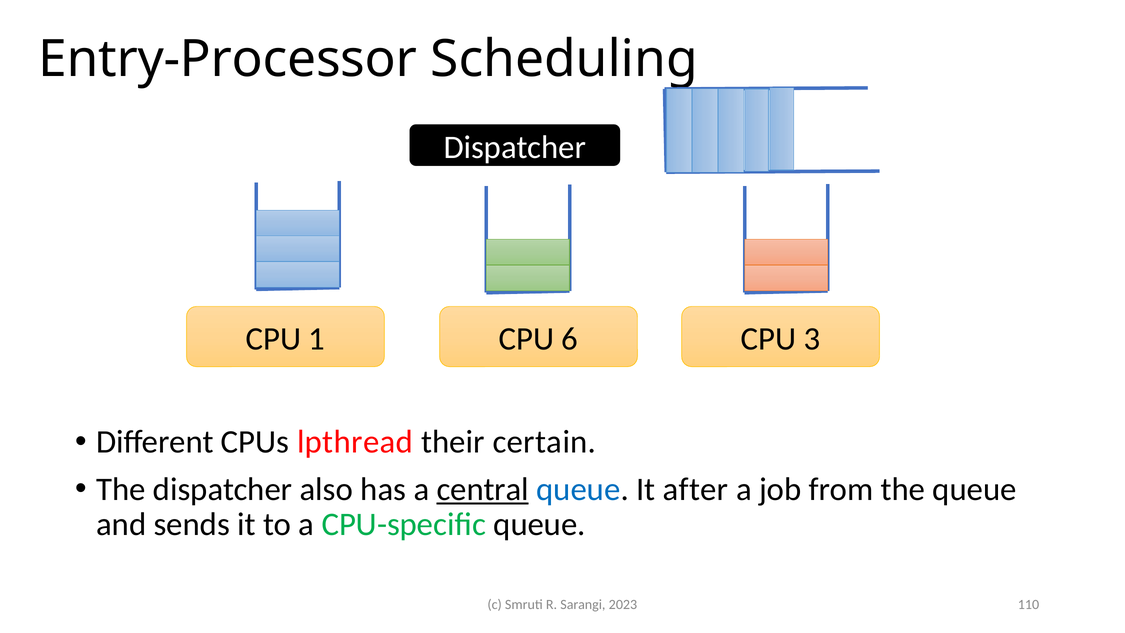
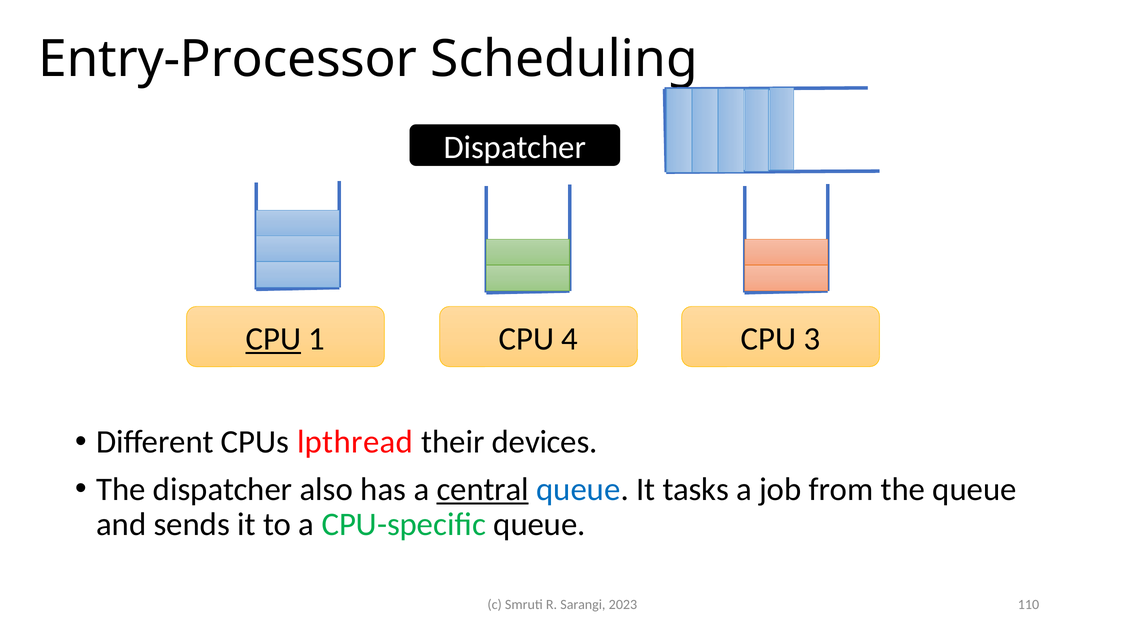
CPU at (273, 339) underline: none -> present
6: 6 -> 4
certain: certain -> devices
after: after -> tasks
